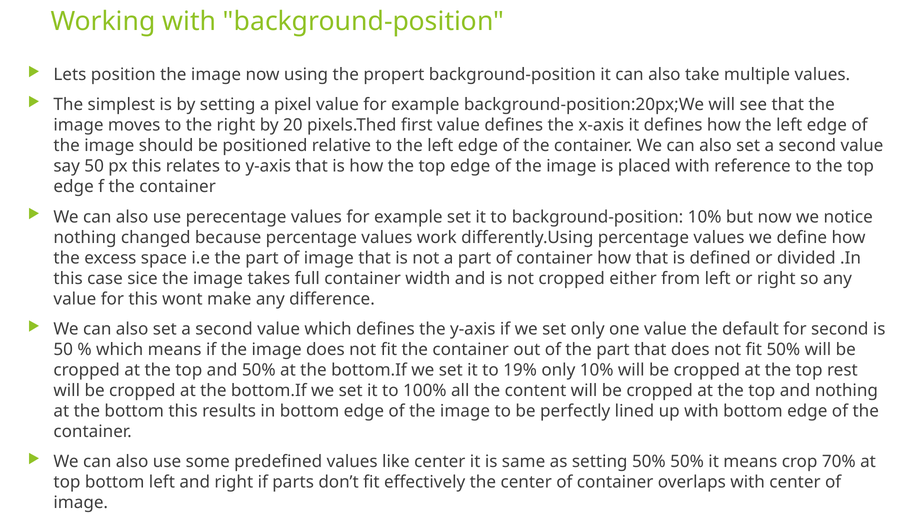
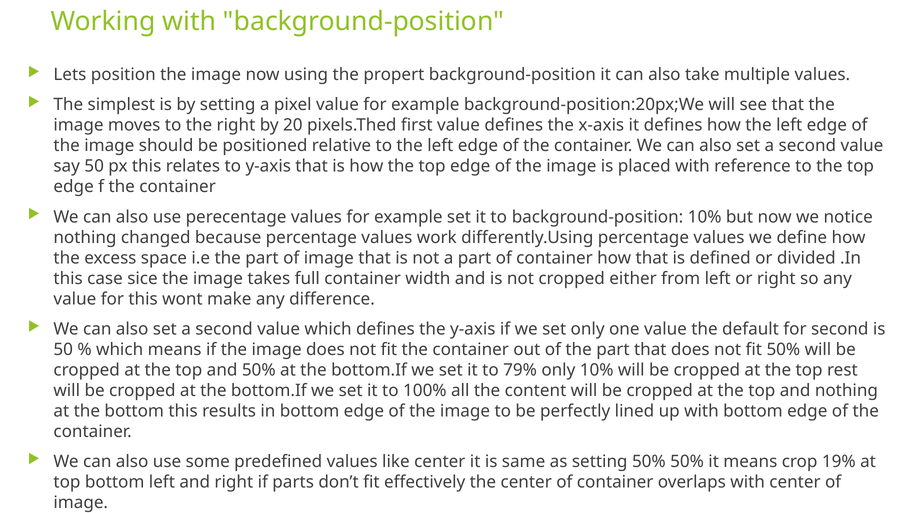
19%: 19% -> 79%
70%: 70% -> 19%
